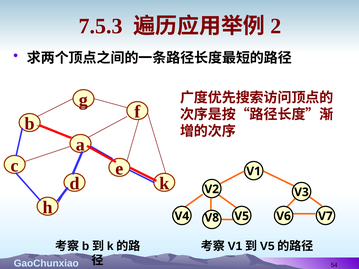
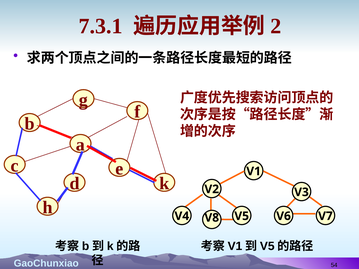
7.5.3: 7.5.3 -> 7.3.1
